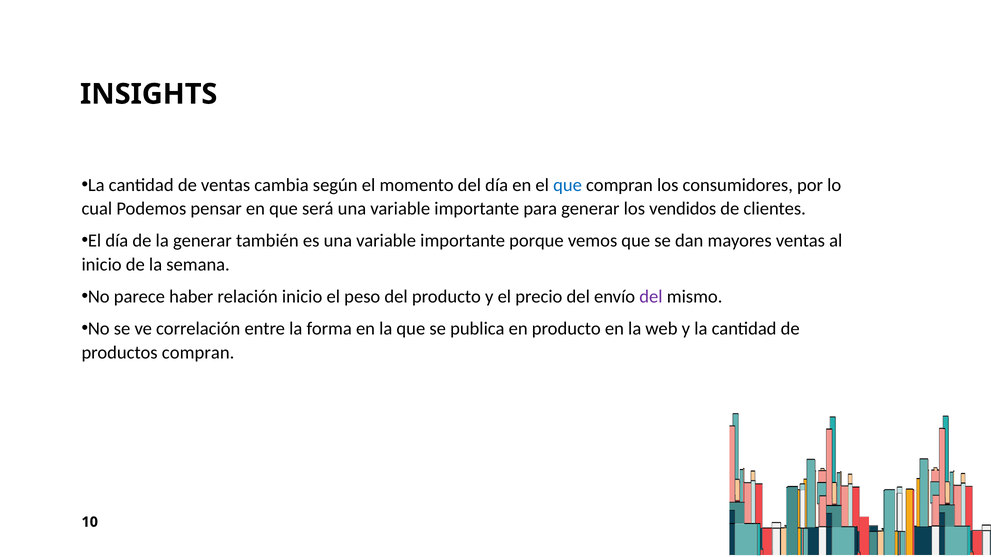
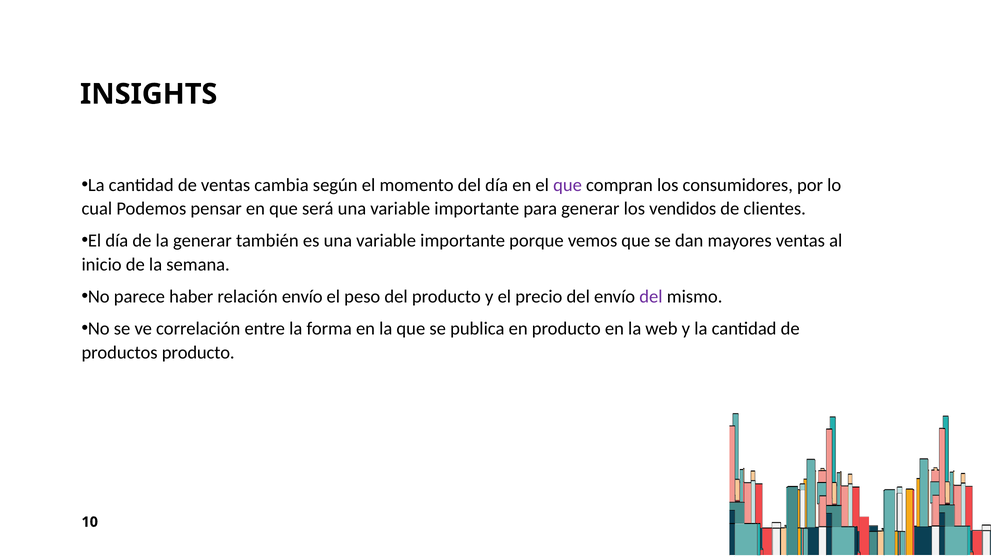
que at (568, 185) colour: blue -> purple
relación inicio: inicio -> envío
productos compran: compran -> producto
